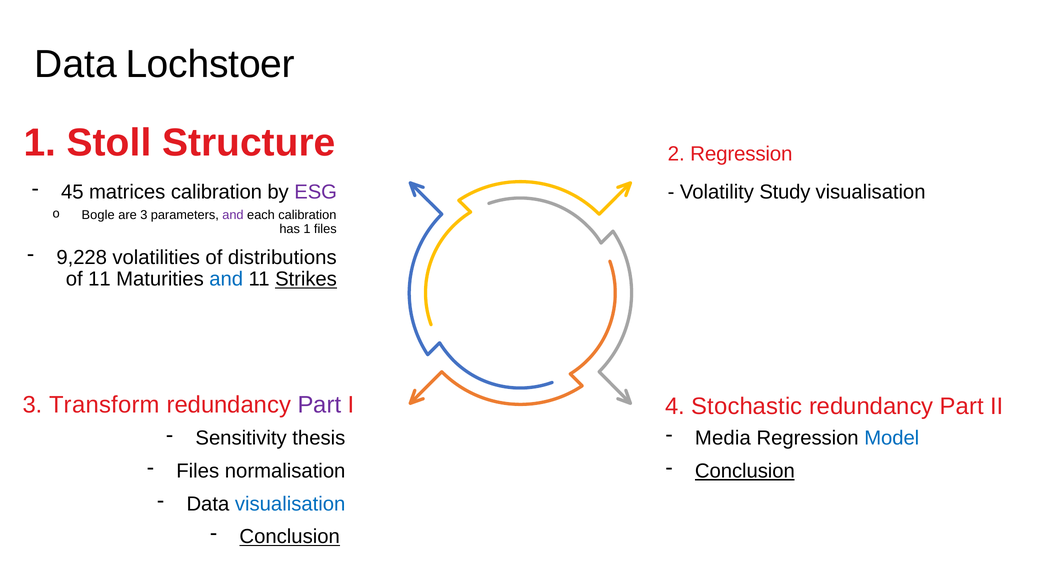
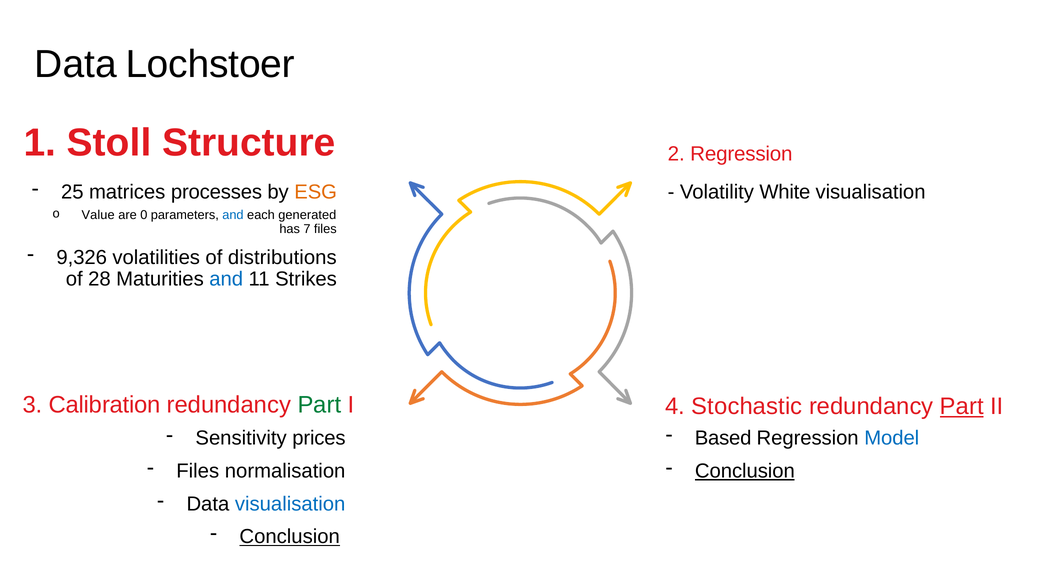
45: 45 -> 25
matrices calibration: calibration -> processes
ESG colour: purple -> orange
Study: Study -> White
Bogle: Bogle -> Value
are 3: 3 -> 0
and at (233, 215) colour: purple -> blue
each calibration: calibration -> generated
has 1: 1 -> 7
9,228: 9,228 -> 9,326
of 11: 11 -> 28
Strikes underline: present -> none
Transform: Transform -> Calibration
Part at (319, 404) colour: purple -> green
Part at (962, 406) underline: none -> present
Media: Media -> Based
thesis: thesis -> prices
